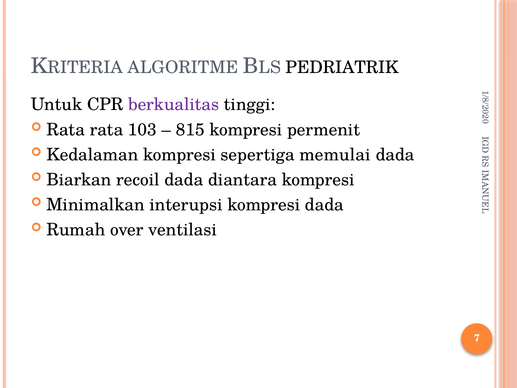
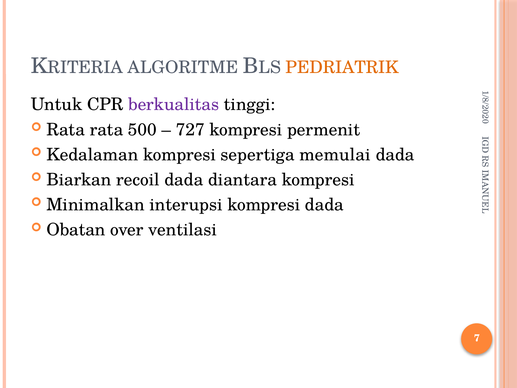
PEDRIATRIK colour: black -> orange
103: 103 -> 500
815: 815 -> 727
Rumah: Rumah -> Obatan
